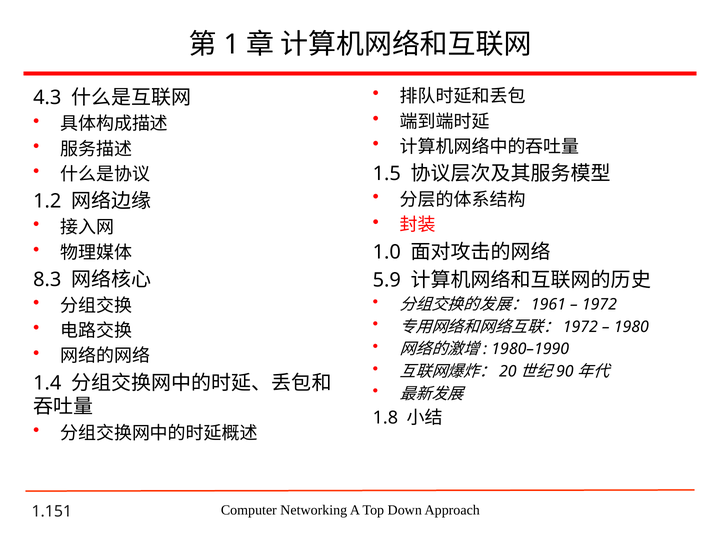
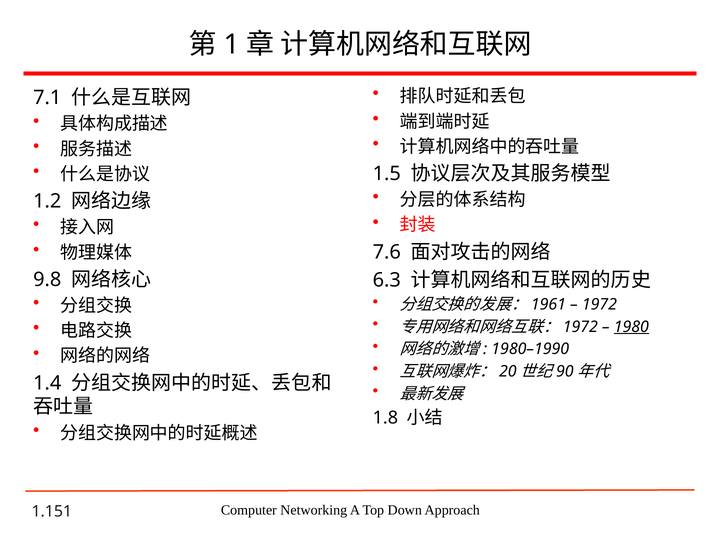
4.3: 4.3 -> 7.1
1.0: 1.0 -> 7.6
8.3: 8.3 -> 9.8
5.9: 5.9 -> 6.3
1980 underline: none -> present
